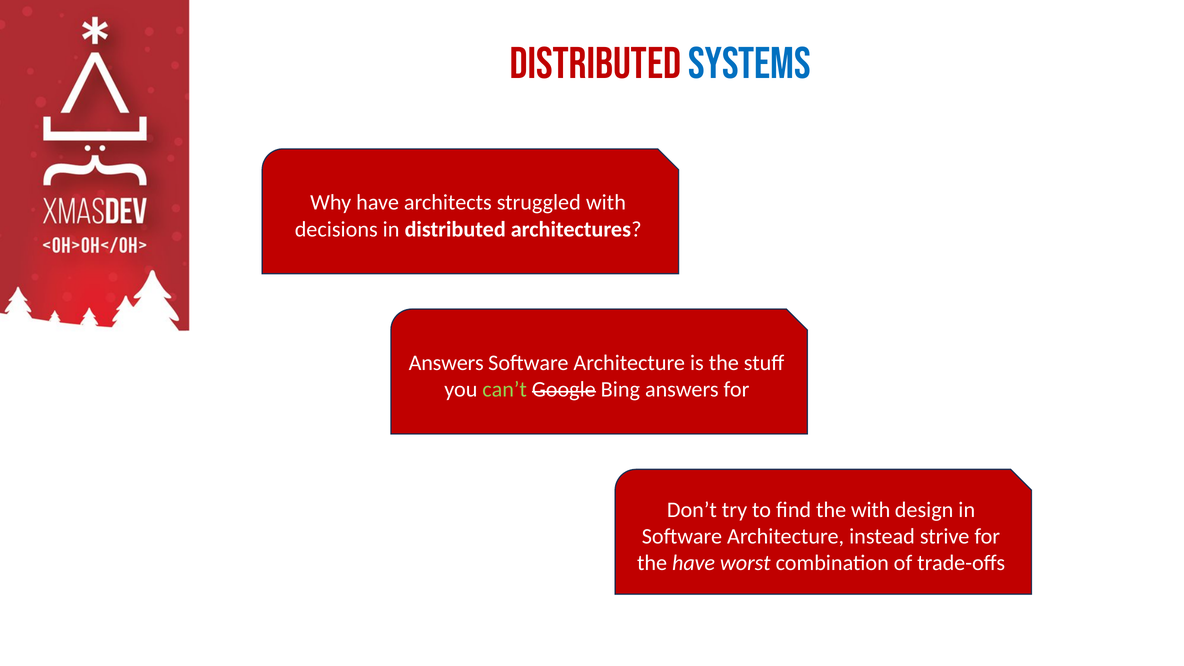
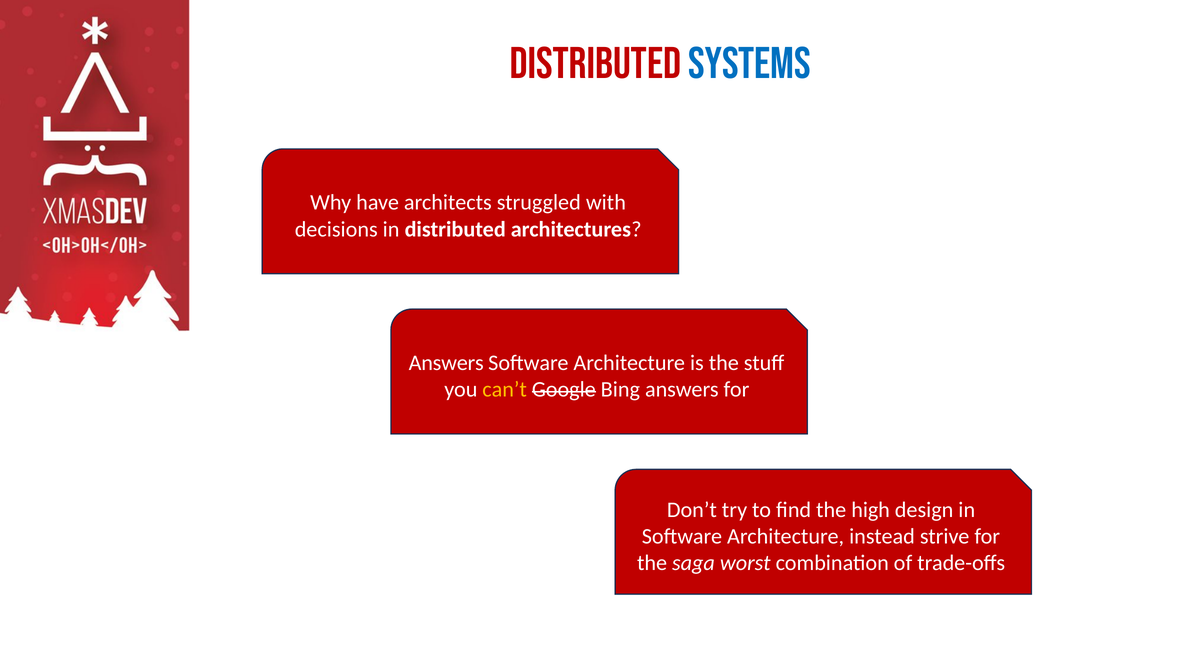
can’t colour: light green -> yellow
the with: with -> high
the have: have -> saga
